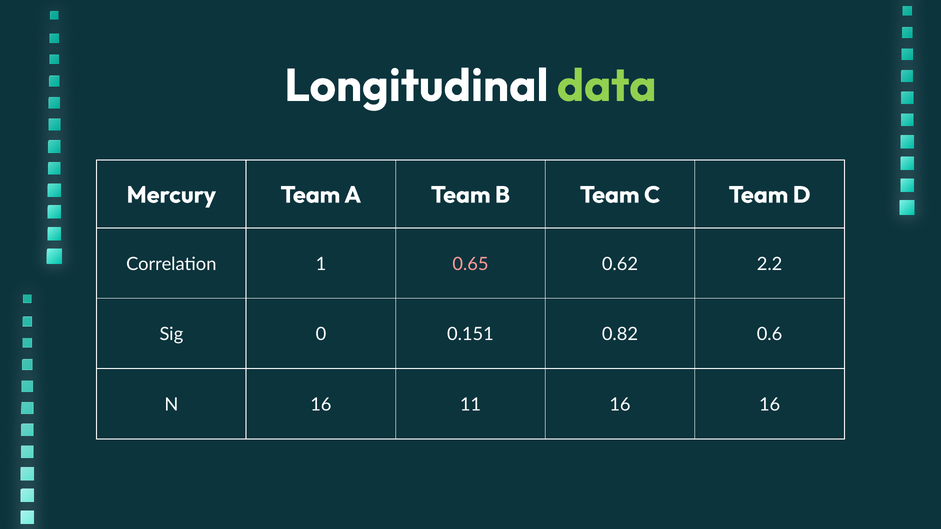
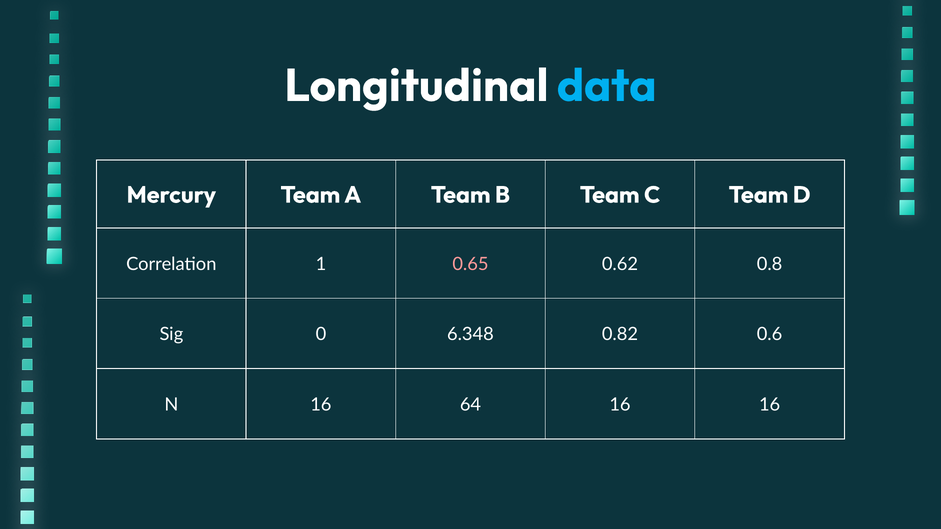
data colour: light green -> light blue
2.2: 2.2 -> 0.8
0.151: 0.151 -> 6.348
11: 11 -> 64
